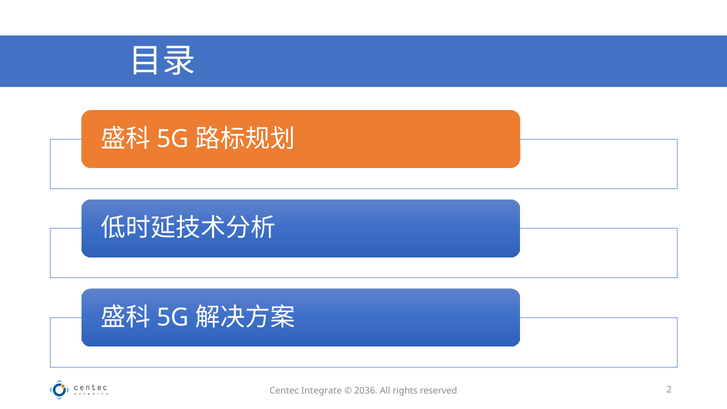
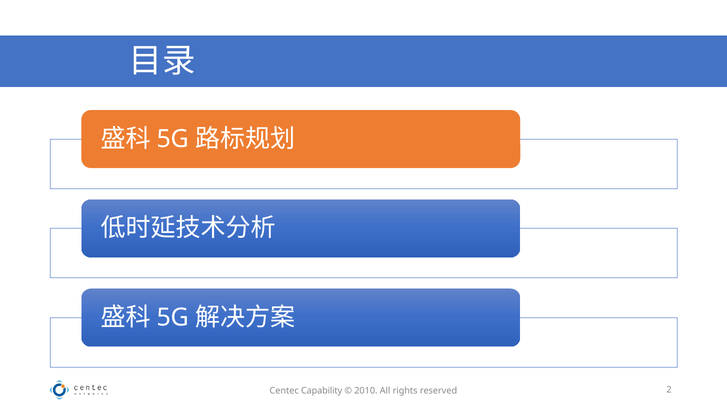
Integrate: Integrate -> Capability
2036: 2036 -> 2010
